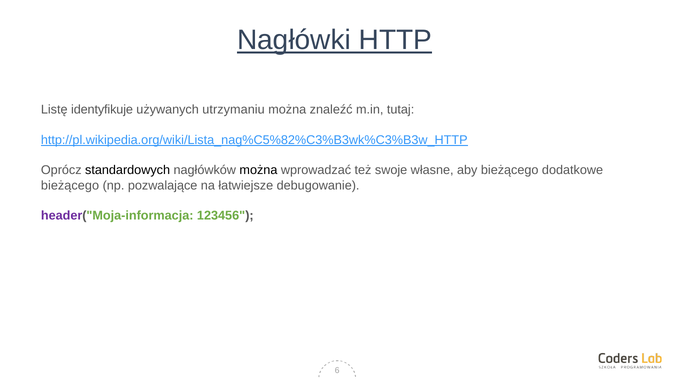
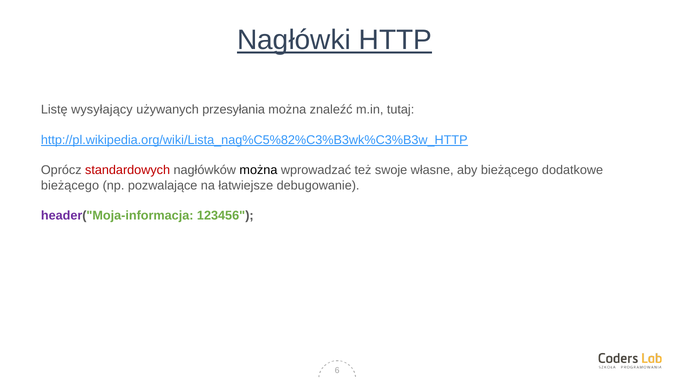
identyfikuje: identyfikuje -> wysyłający
utrzymaniu: utrzymaniu -> przesyłania
standardowych colour: black -> red
